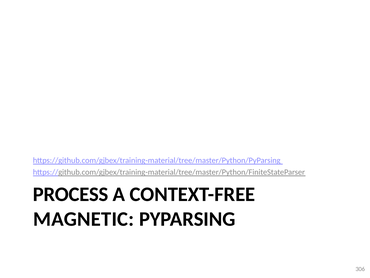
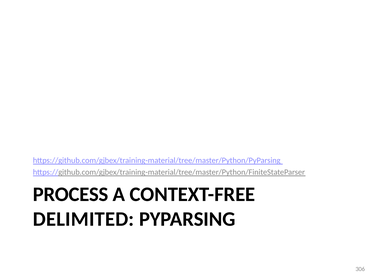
MAGNETIC: MAGNETIC -> DELIMITED
